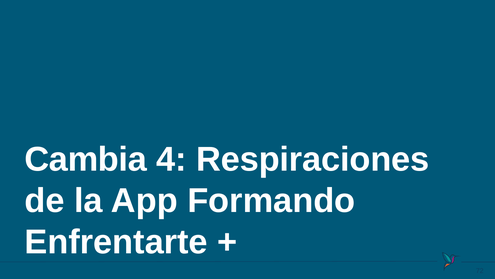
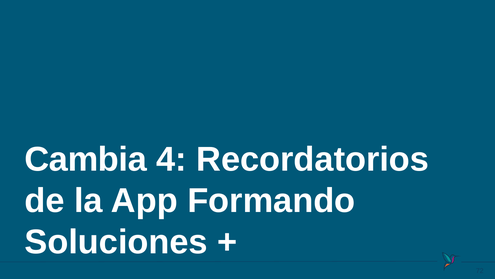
Respiraciones: Respiraciones -> Recordatorios
Enfrentarte: Enfrentarte -> Soluciones
